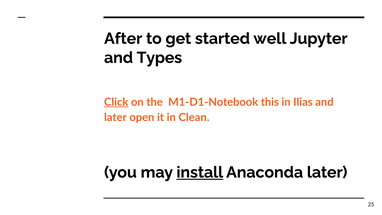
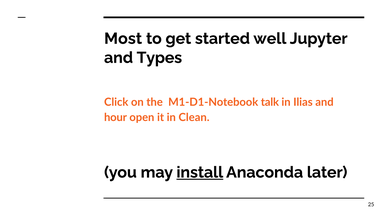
After: After -> Most
Click underline: present -> none
this: this -> talk
later at (115, 117): later -> hour
